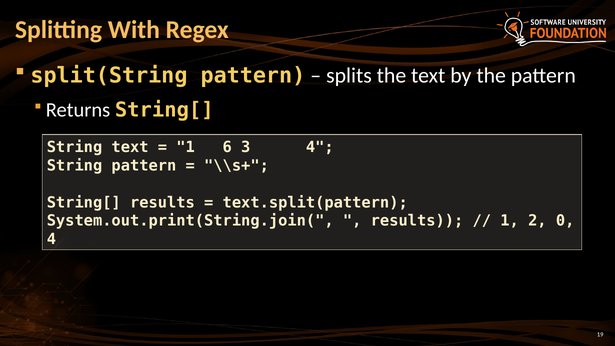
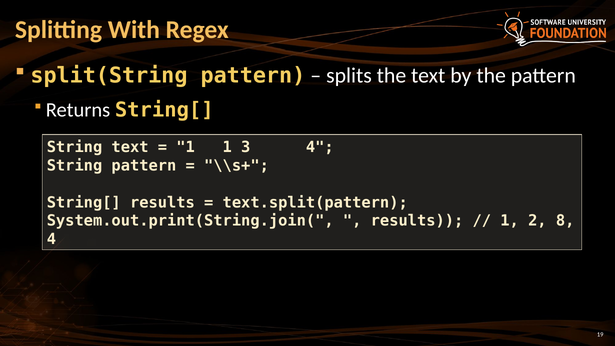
1 6: 6 -> 1
0: 0 -> 8
